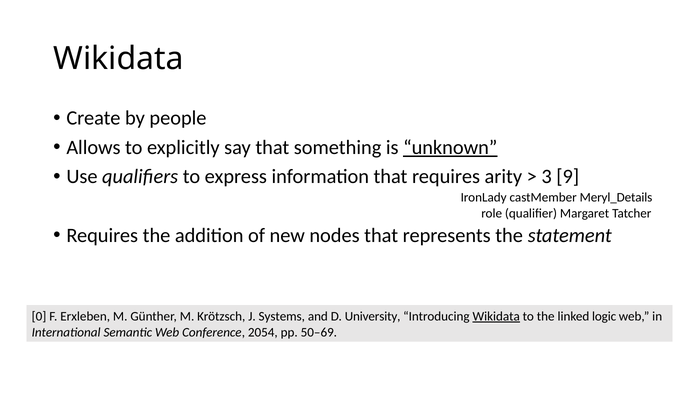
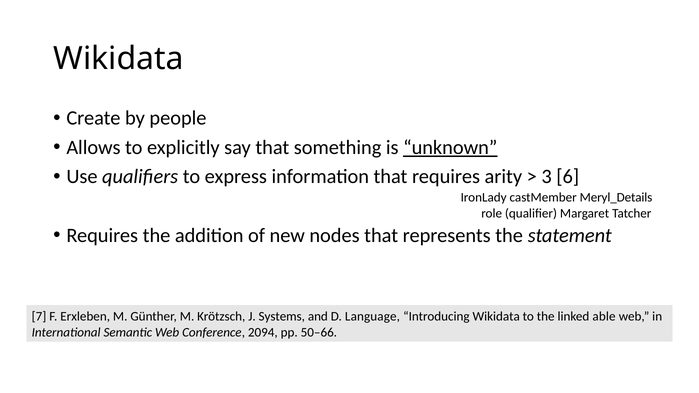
9: 9 -> 6
0: 0 -> 7
University: University -> Language
Wikidata at (496, 317) underline: present -> none
logic: logic -> able
2054: 2054 -> 2094
50–69: 50–69 -> 50–66
